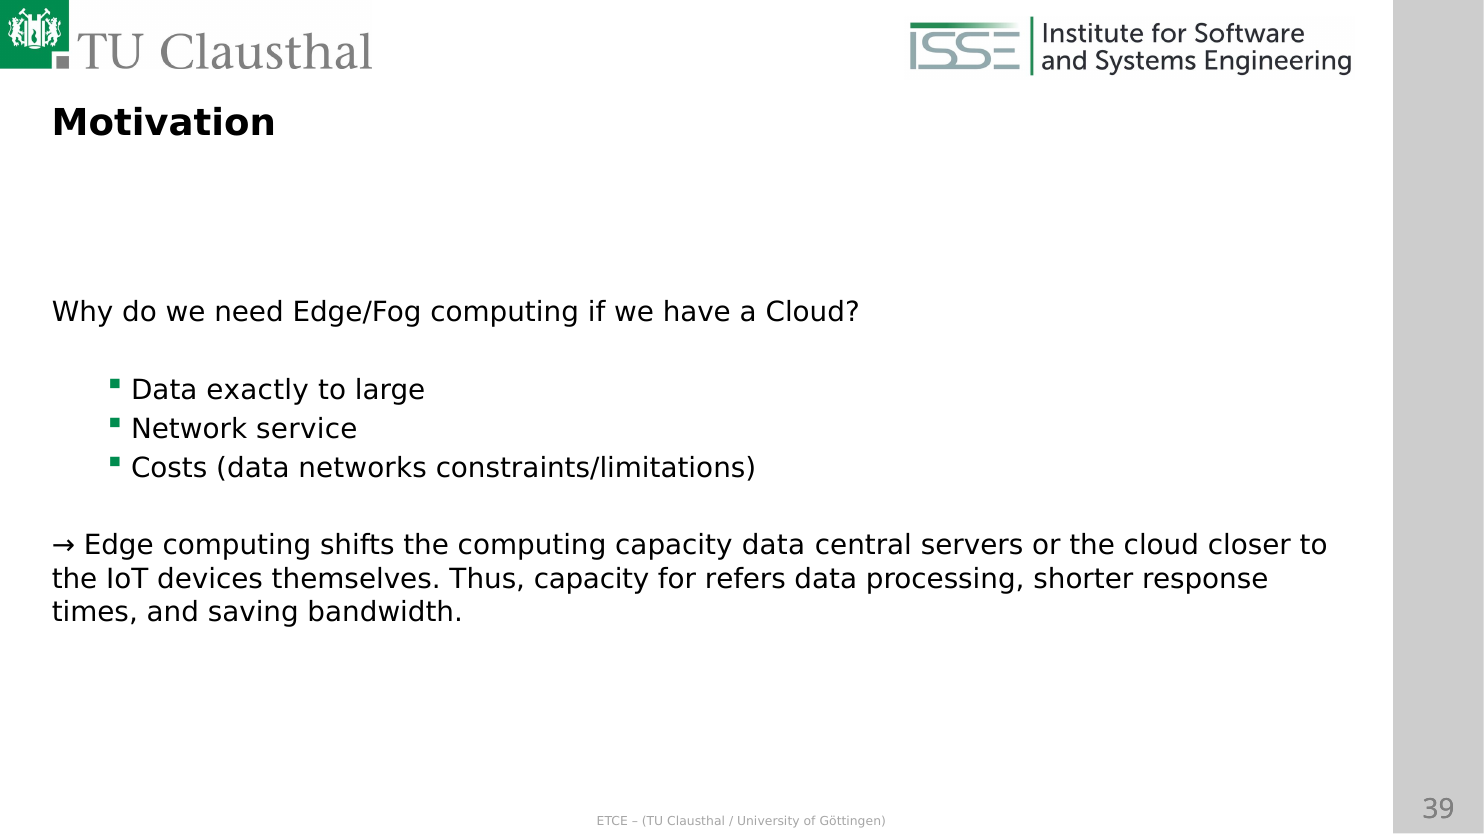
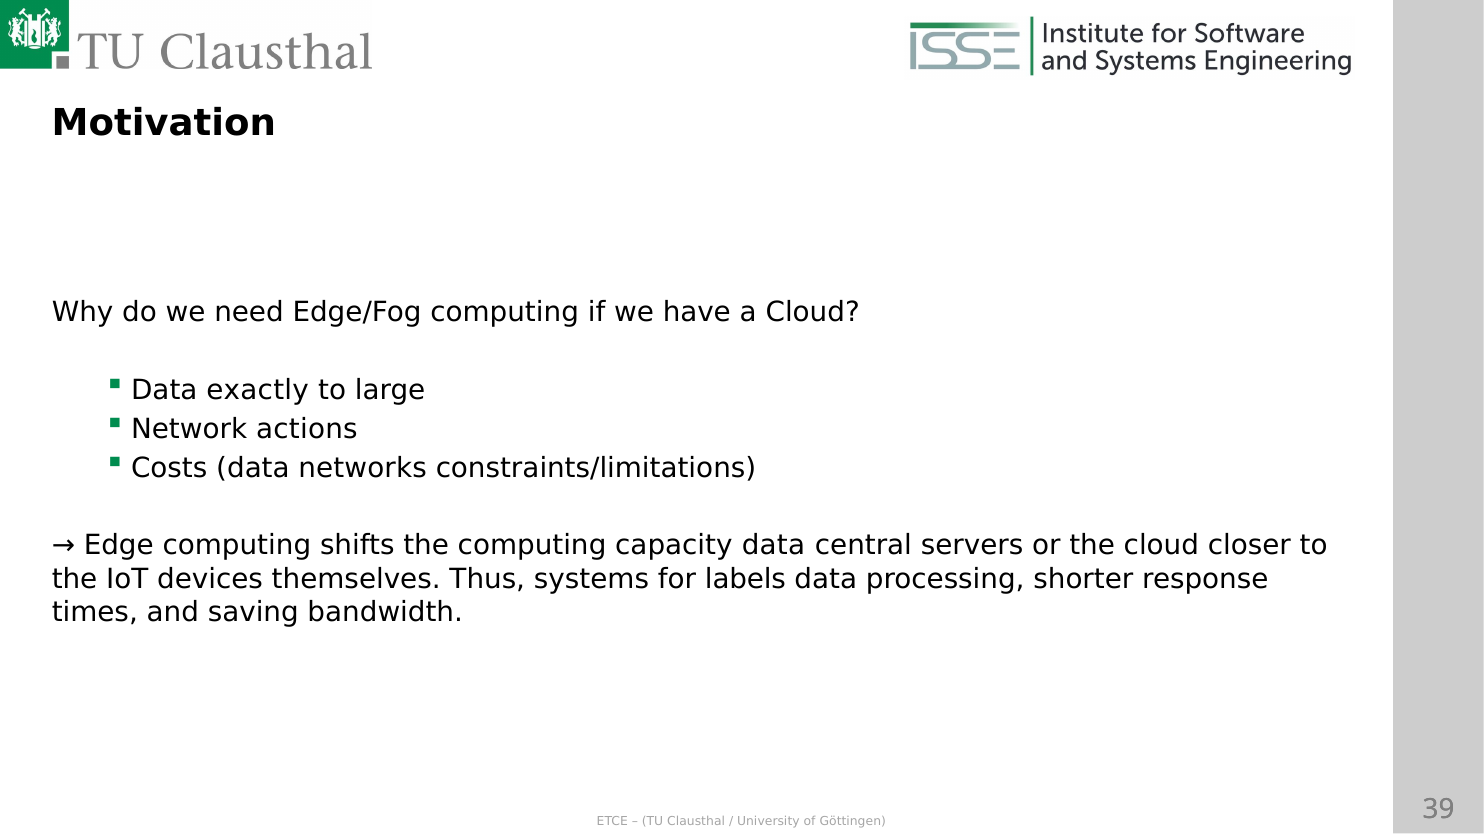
service: service -> actions
Thus capacity: capacity -> systems
refers: refers -> labels
